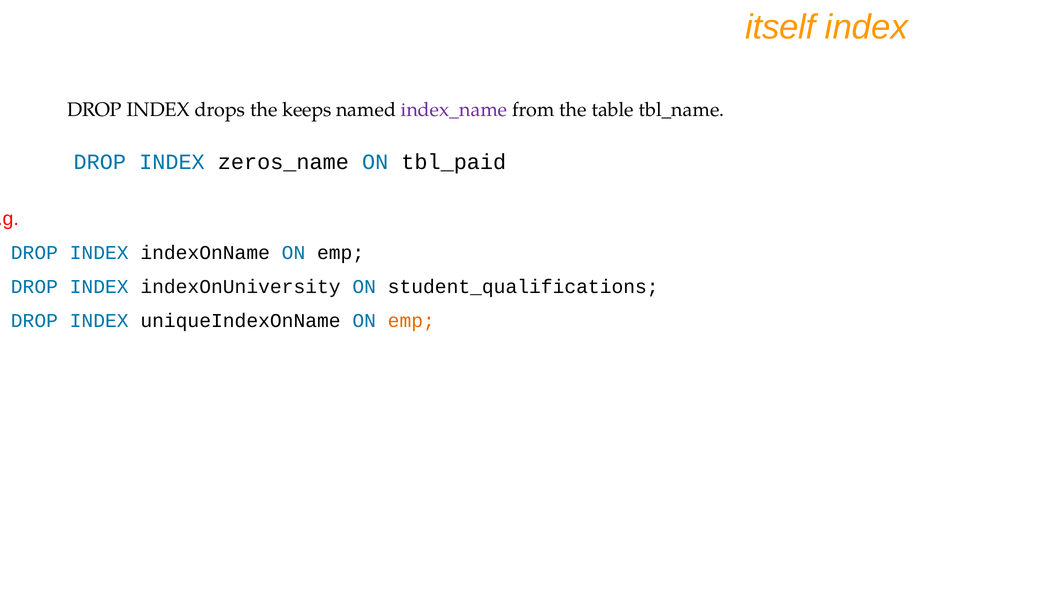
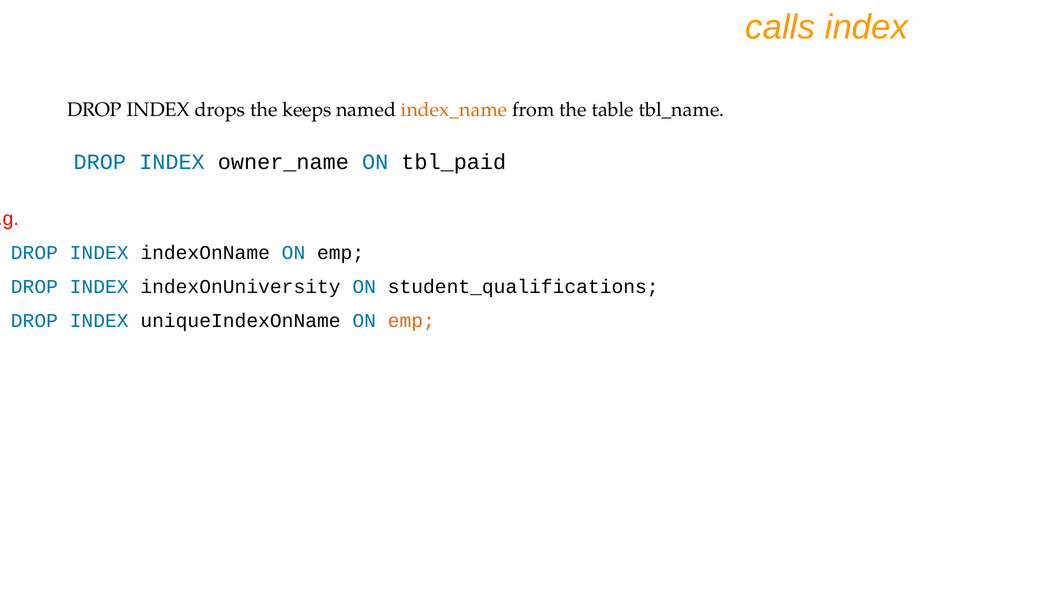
itself: itself -> calls
index_name colour: purple -> orange
zeros_name: zeros_name -> owner_name
